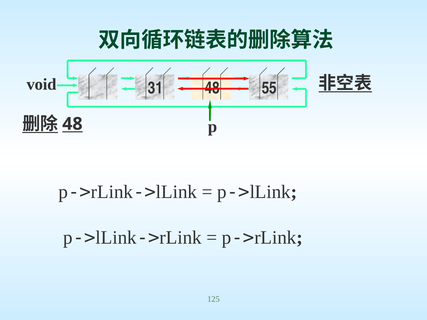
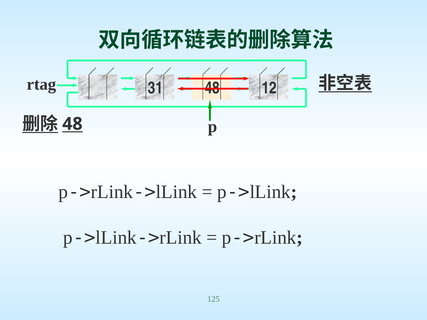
void: void -> rtag
55: 55 -> 12
